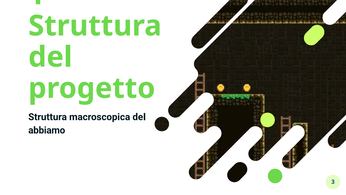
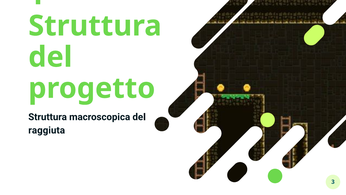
abbiamo: abbiamo -> raggiuta
